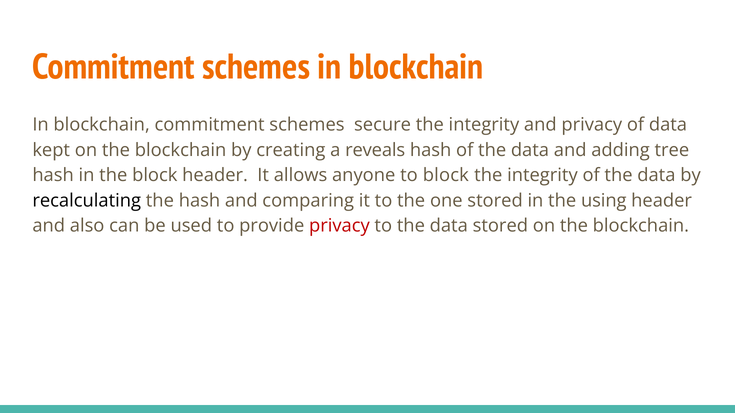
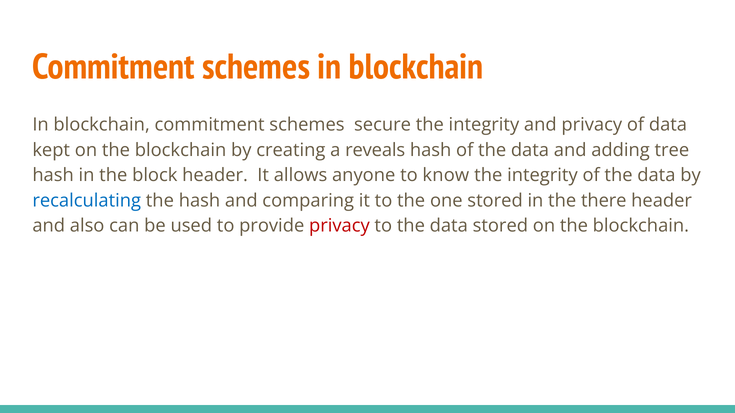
to block: block -> know
recalculating colour: black -> blue
using: using -> there
